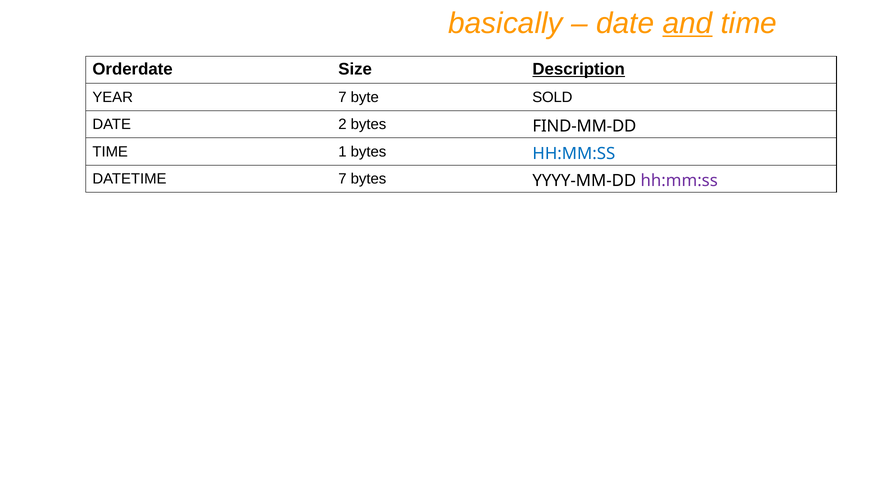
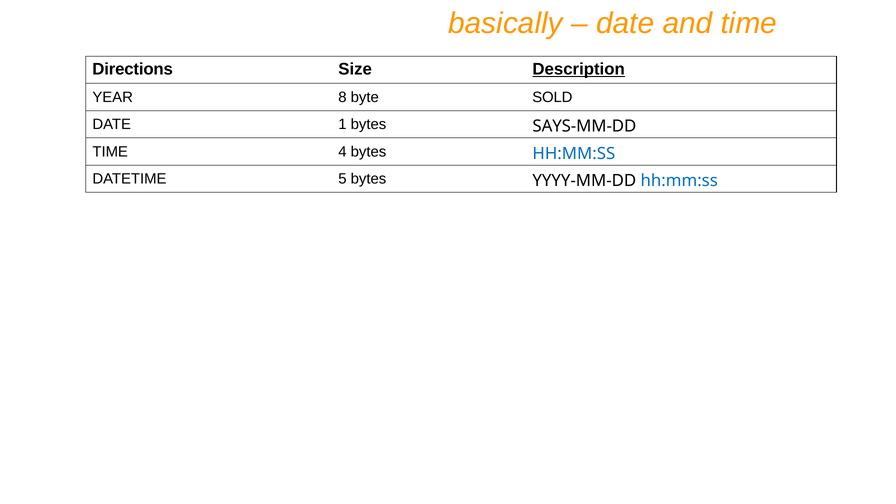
and underline: present -> none
Orderdate: Orderdate -> Directions
YEAR 7: 7 -> 8
2: 2 -> 1
FIND-MM-DD: FIND-MM-DD -> SAYS-MM-DD
1: 1 -> 4
DATETIME 7: 7 -> 5
hh:mm:ss at (679, 181) colour: purple -> blue
